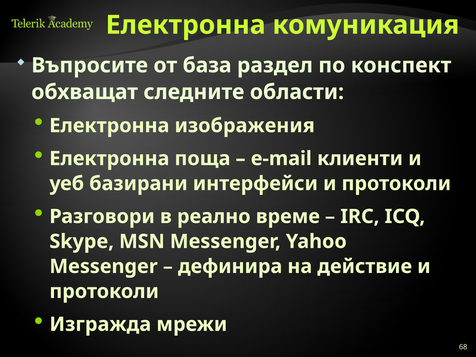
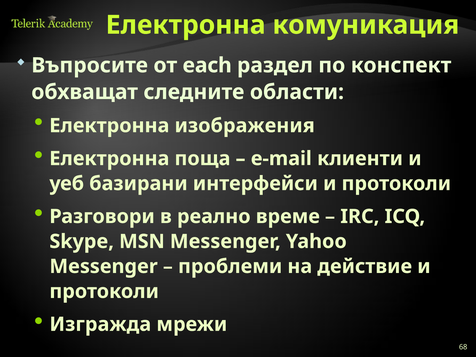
база: база -> each
дефинира: дефинира -> проблеми
